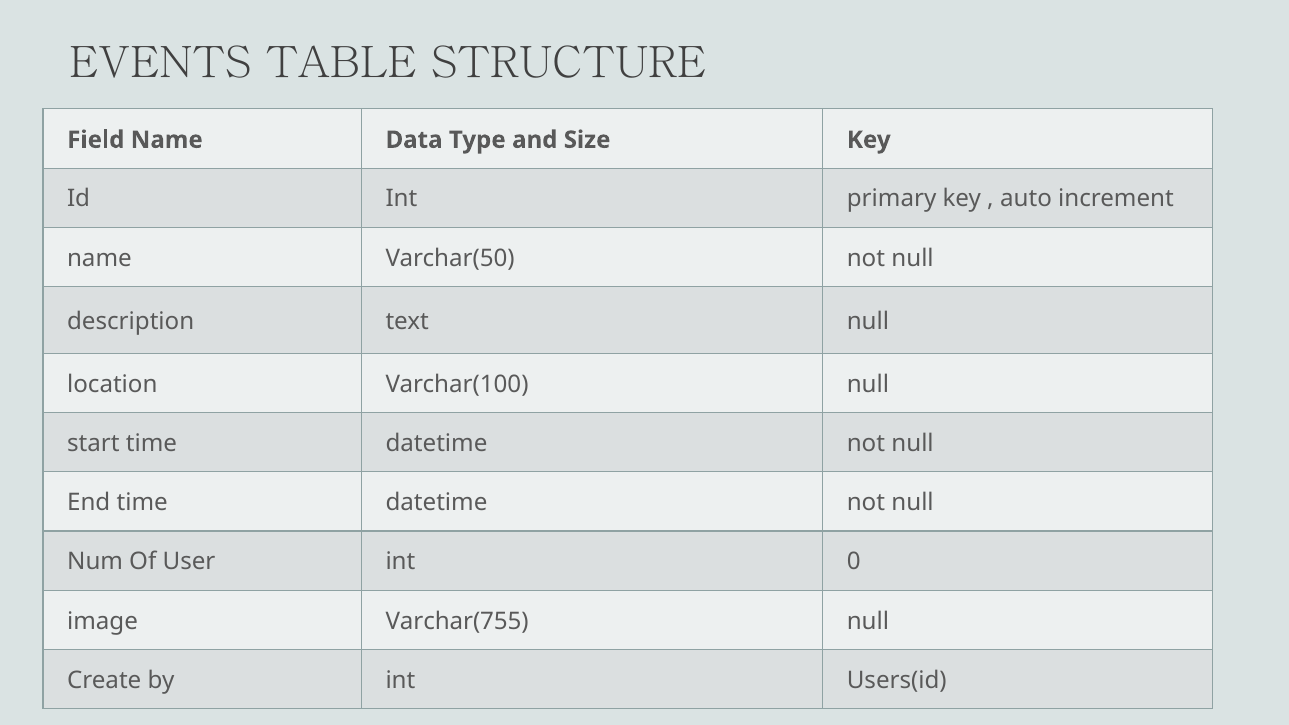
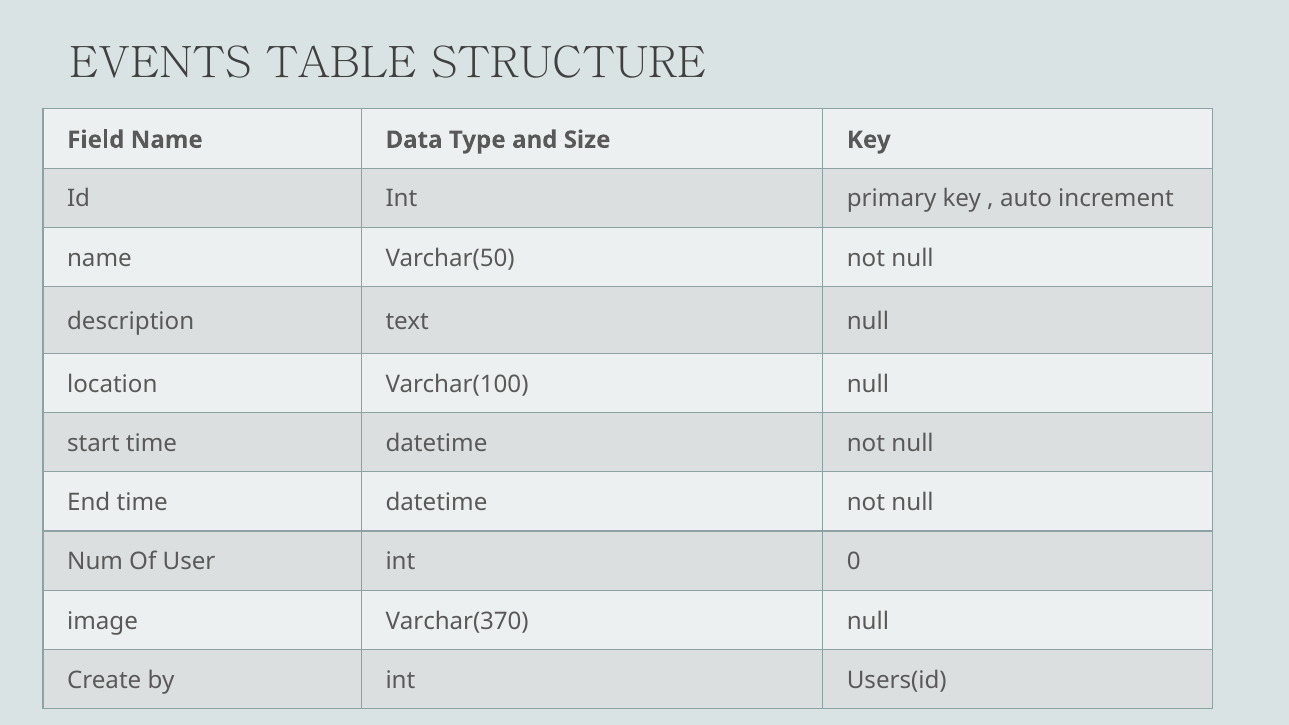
Varchar(755: Varchar(755 -> Varchar(370
